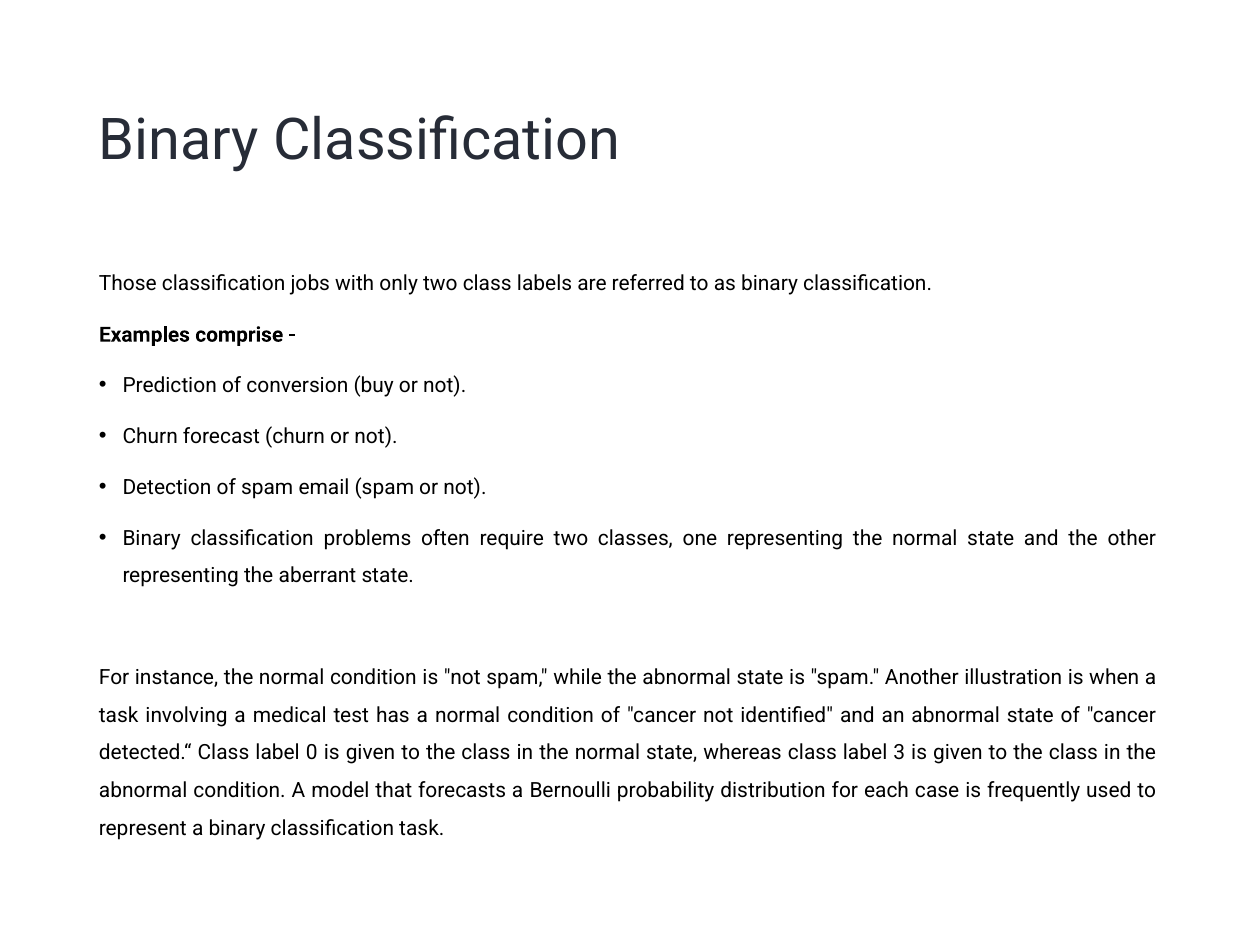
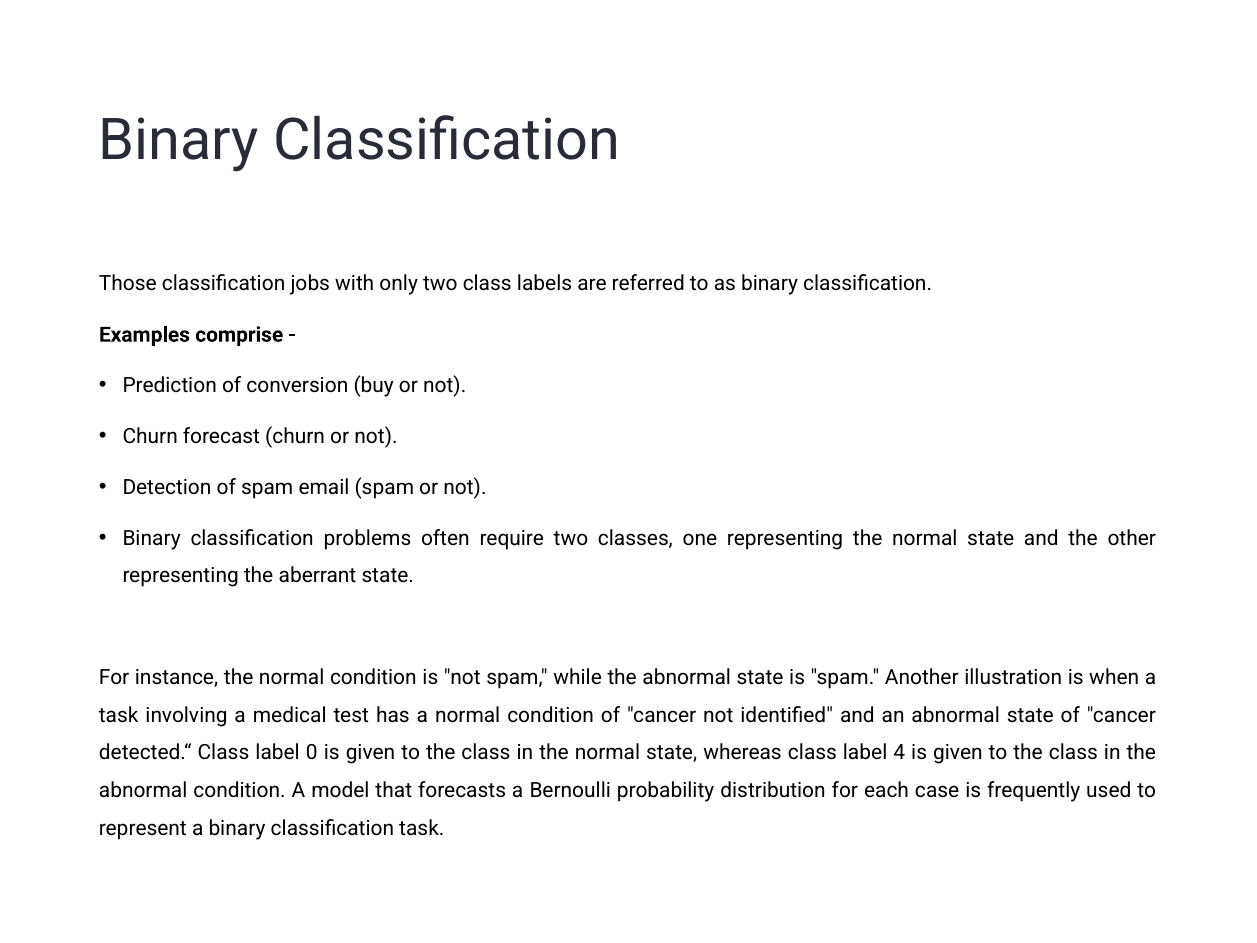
3: 3 -> 4
